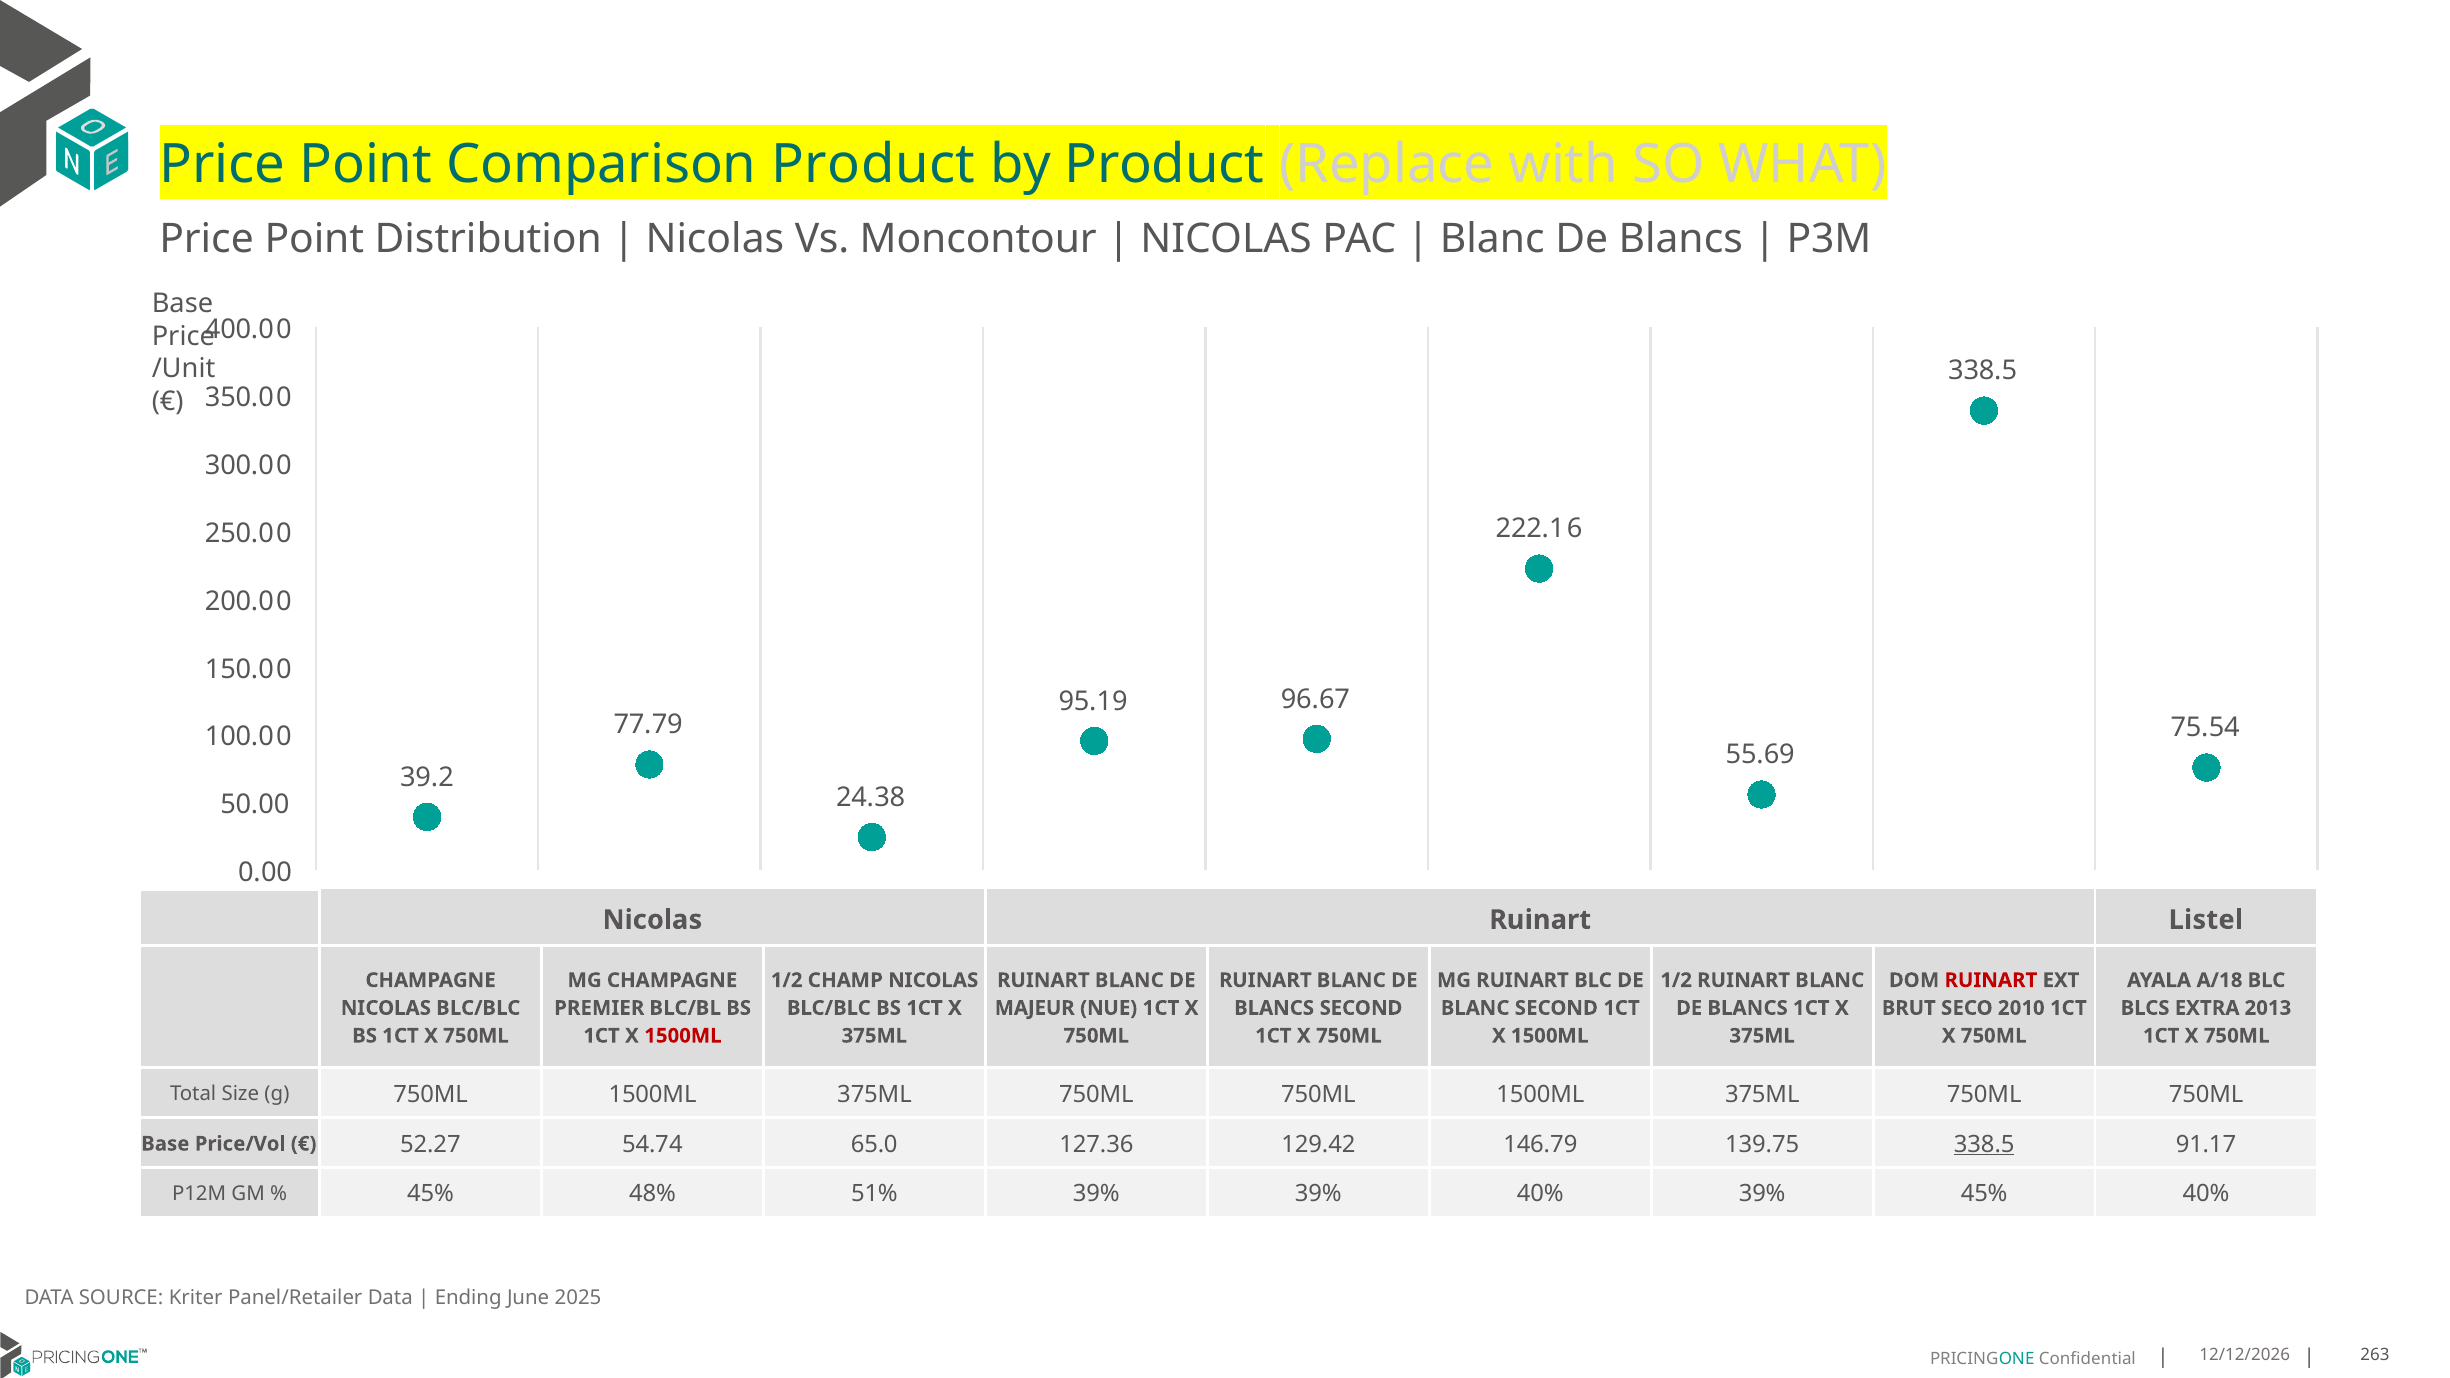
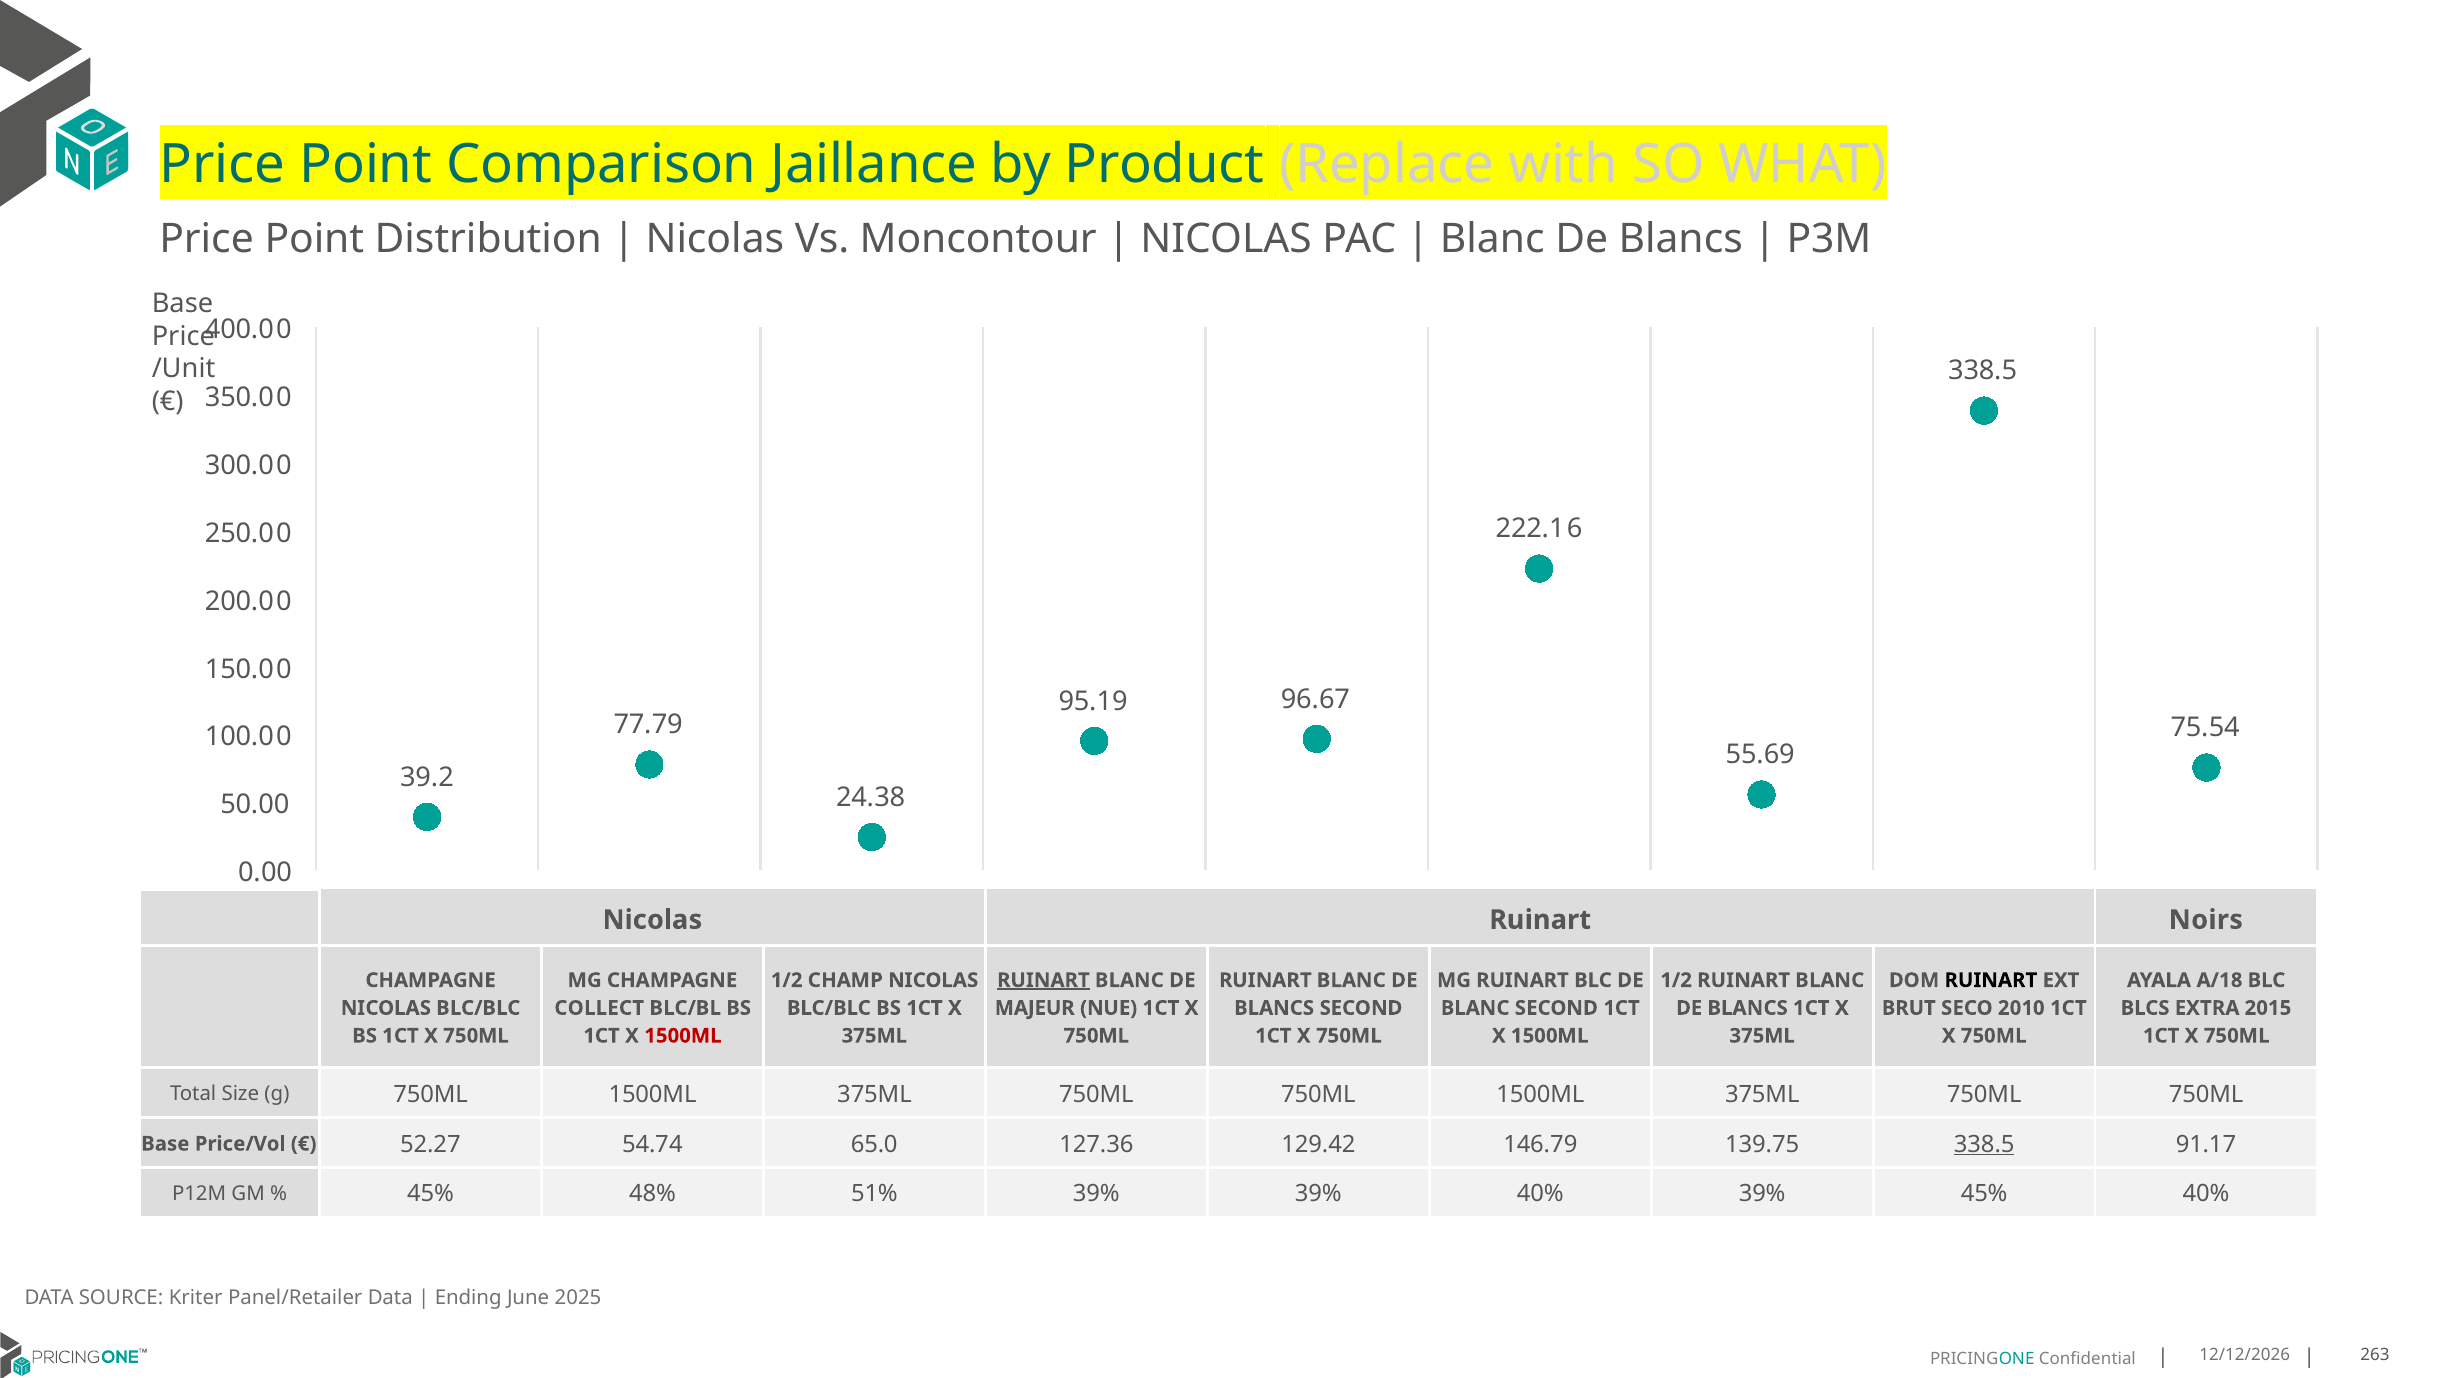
Comparison Product: Product -> Jaillance
Listel: Listel -> Noirs
RUINART at (1043, 980) underline: none -> present
RUINART at (1991, 980) colour: red -> black
PREMIER: PREMIER -> COLLECT
2013: 2013 -> 2015
